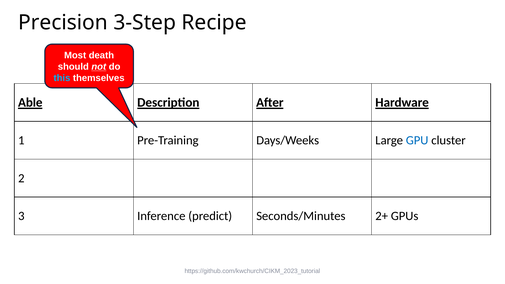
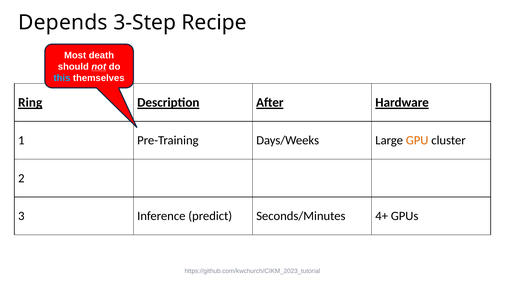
Precision: Precision -> Depends
Able: Able -> Ring
GPU colour: blue -> orange
2+: 2+ -> 4+
